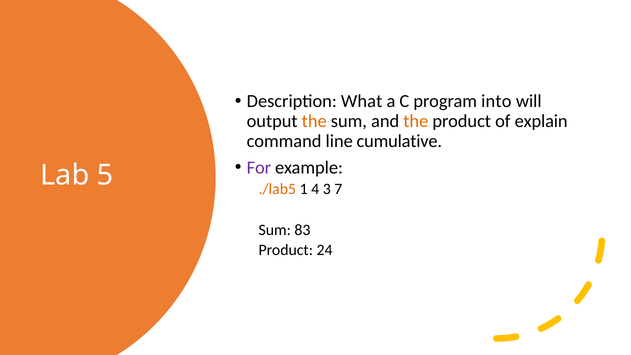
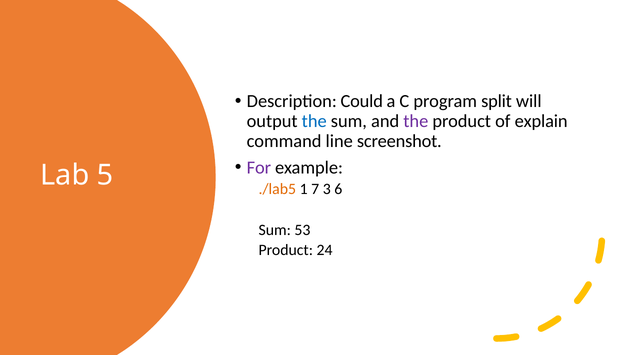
What: What -> Could
into: into -> split
the at (314, 121) colour: orange -> blue
the at (416, 121) colour: orange -> purple
cumulative: cumulative -> screenshot
4: 4 -> 7
7: 7 -> 6
83: 83 -> 53
